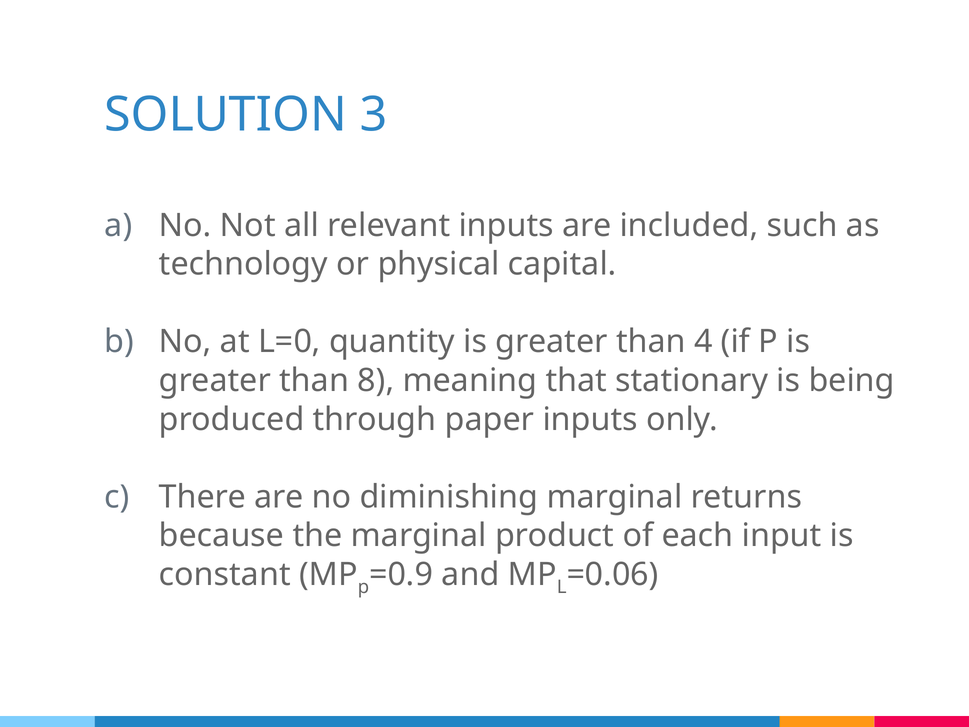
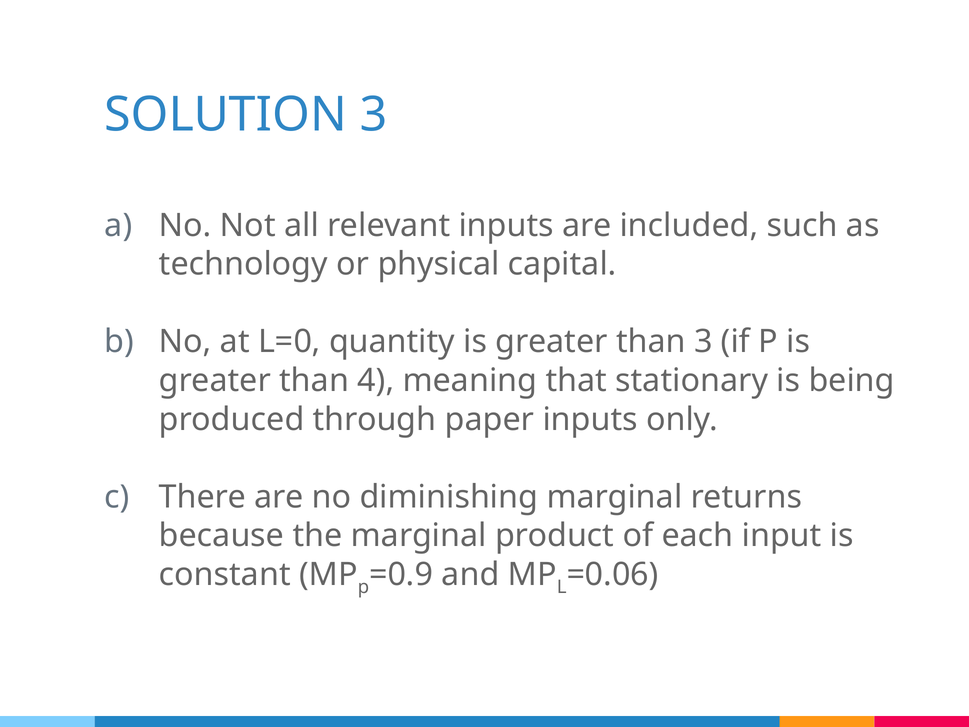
than 4: 4 -> 3
8: 8 -> 4
